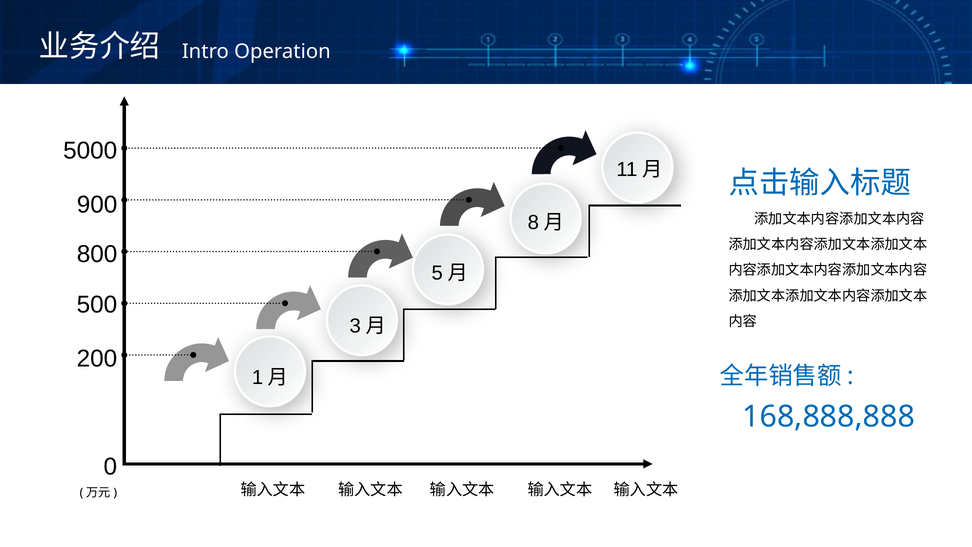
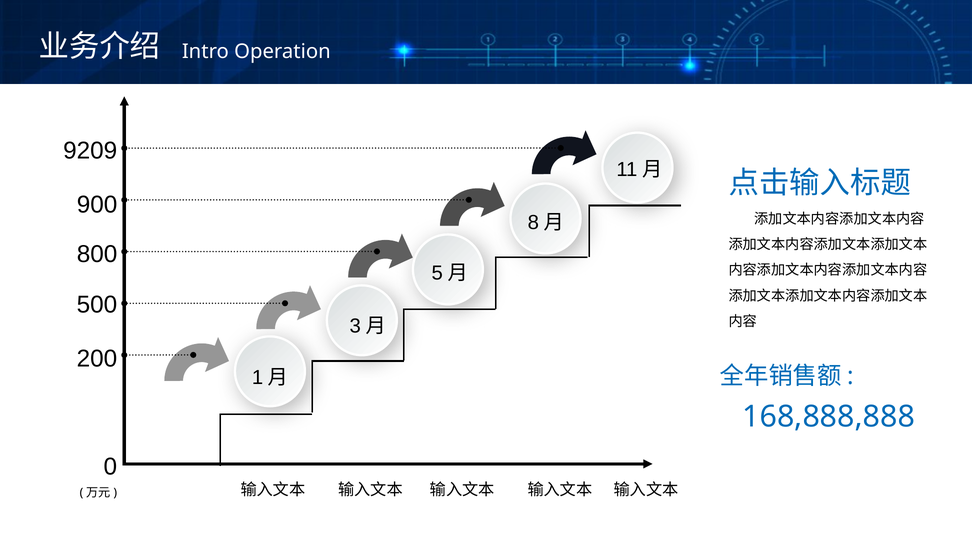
5000: 5000 -> 9209
